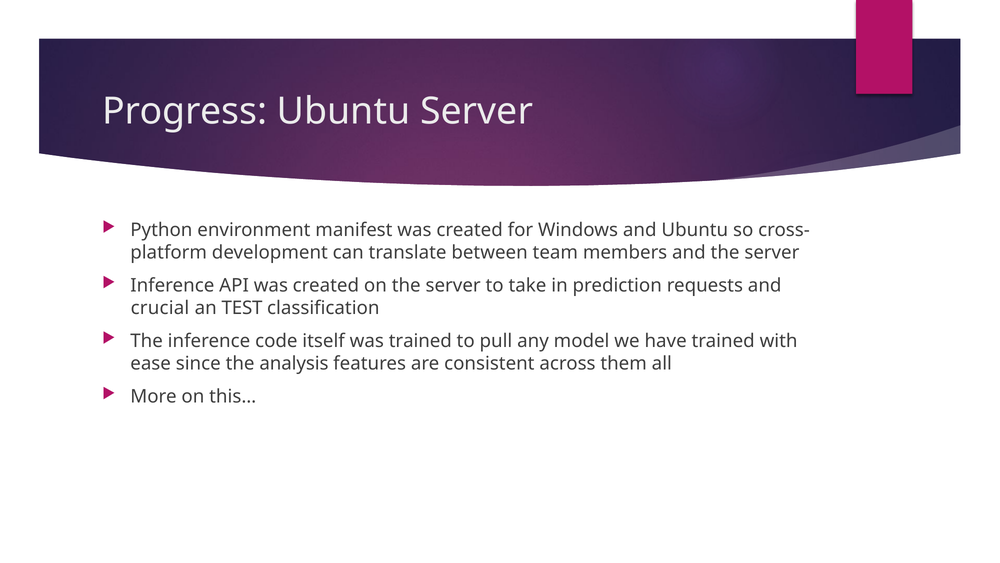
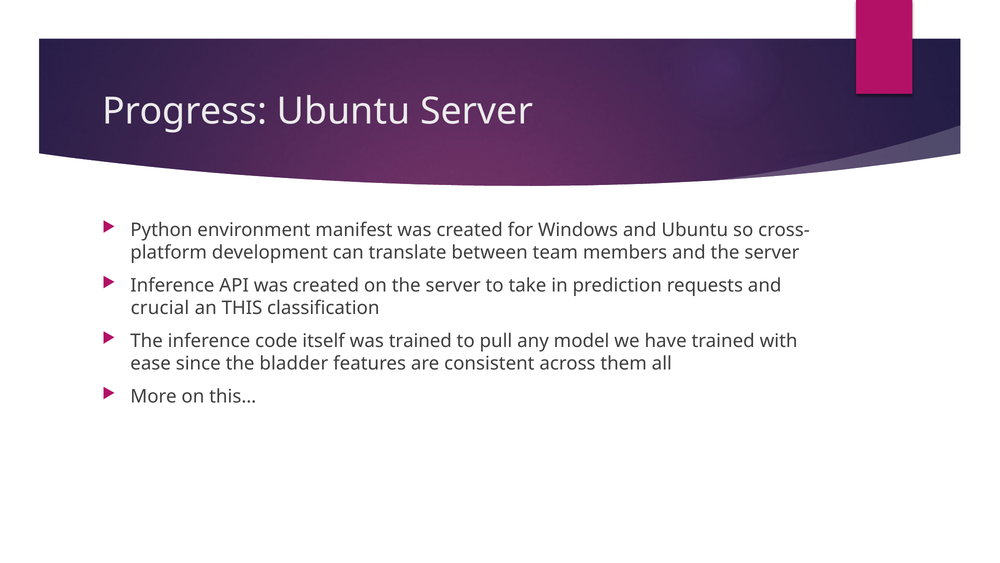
TEST: TEST -> THIS
analysis: analysis -> bladder
